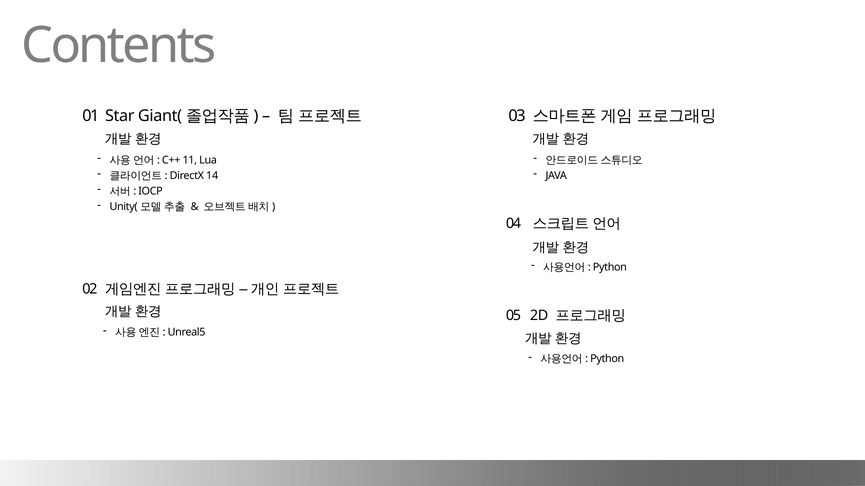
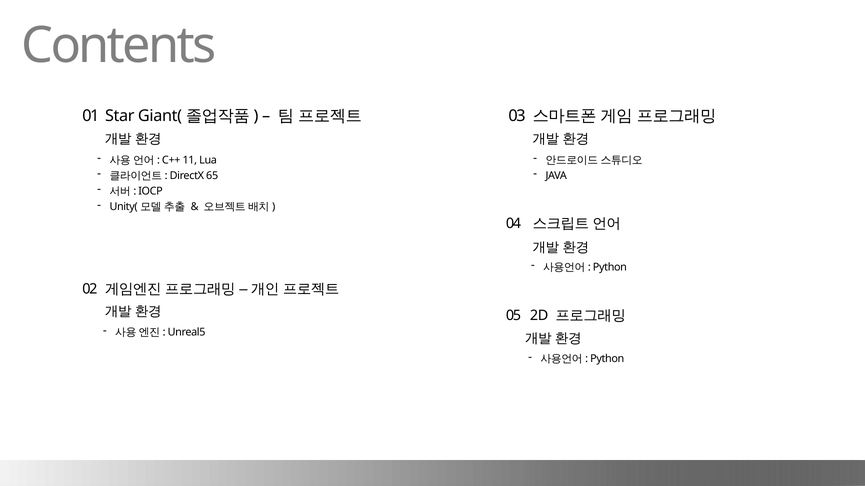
14: 14 -> 65
